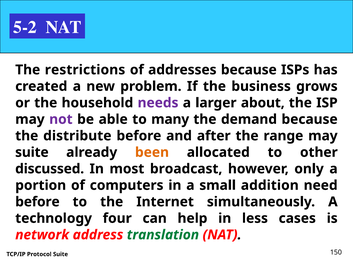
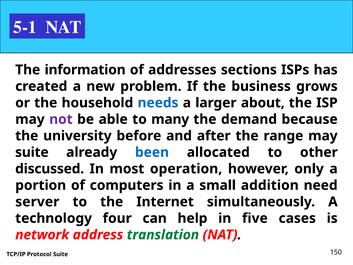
5-2: 5-2 -> 5-1
restrictions: restrictions -> information
addresses because: because -> sections
needs colour: purple -> blue
distribute: distribute -> university
been colour: orange -> blue
broadcast: broadcast -> operation
before at (37, 202): before -> server
less: less -> five
